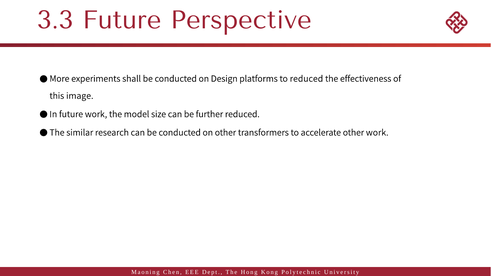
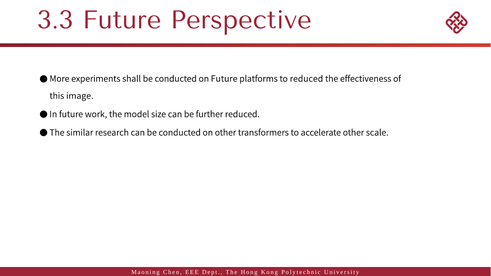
on Design: Design -> Future
other work: work -> scale
